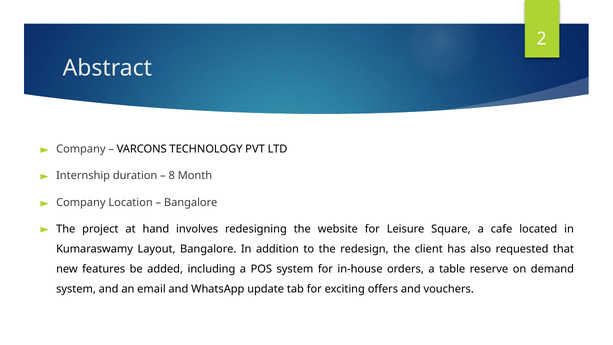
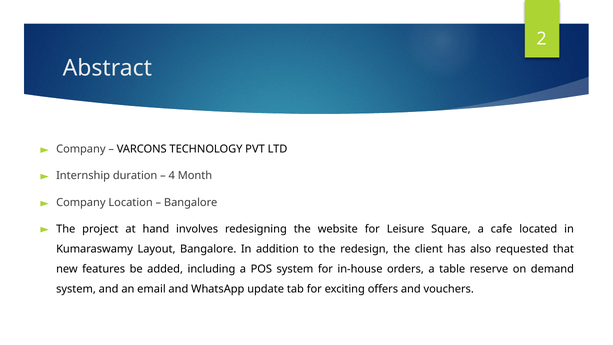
8: 8 -> 4
